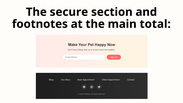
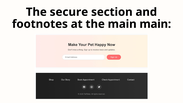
main total: total -> main
